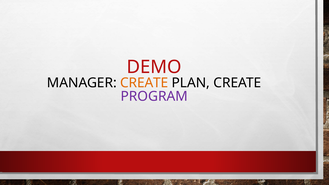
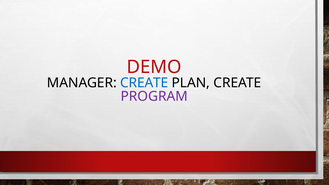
CREATE at (144, 83) colour: orange -> blue
